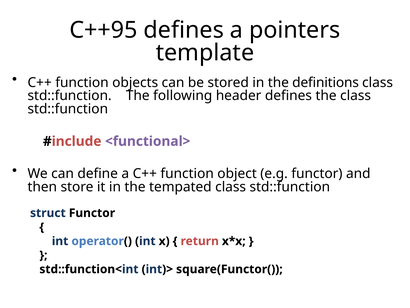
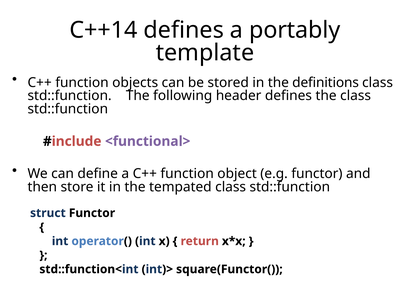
C++95: C++95 -> C++14
pointers: pointers -> portably
